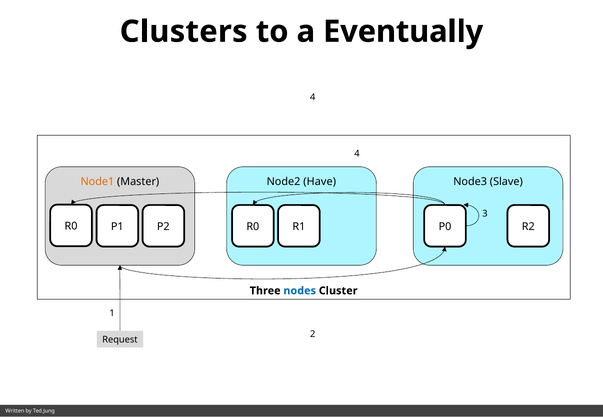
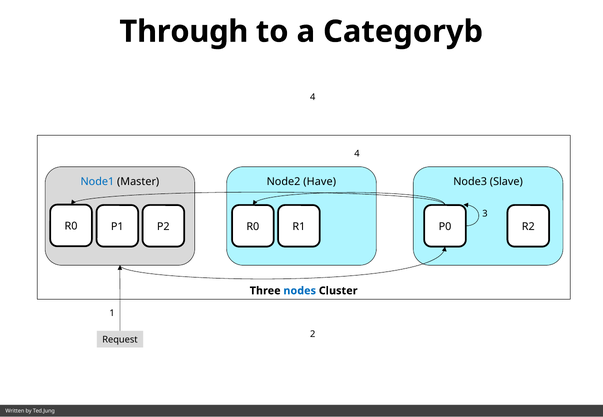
Clusters: Clusters -> Through
Eventually: Eventually -> Categoryb
Node1 colour: orange -> blue
